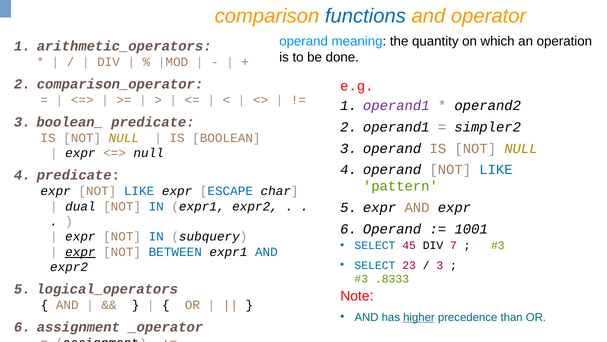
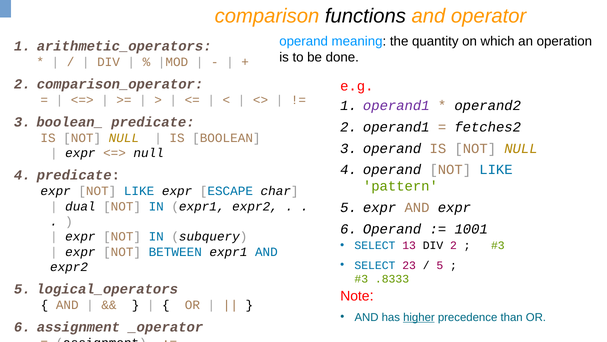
functions colour: blue -> black
simpler2: simpler2 -> fetches2
45: 45 -> 13
DIV 7: 7 -> 2
expr at (80, 252) underline: present -> none
3 at (440, 265): 3 -> 5
